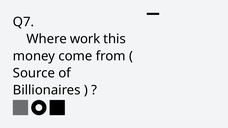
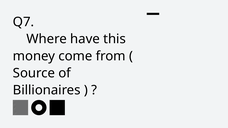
work: work -> have
